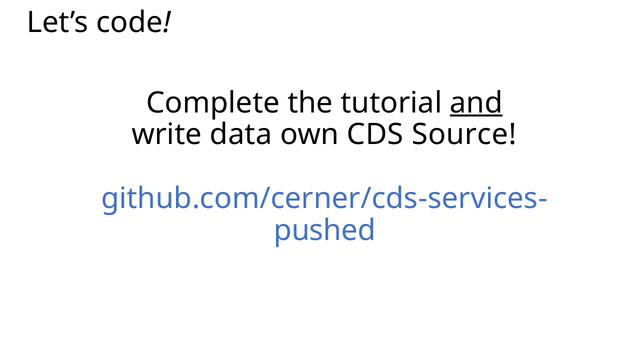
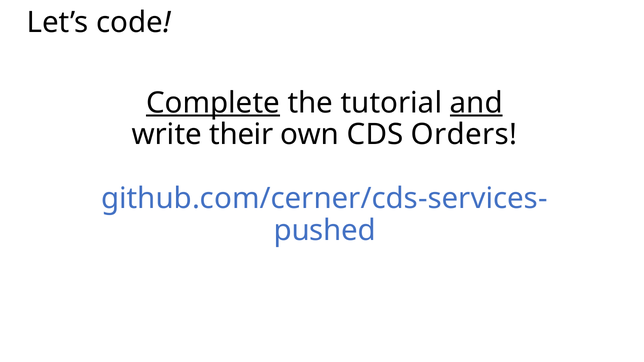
Complete underline: none -> present
data: data -> their
Source: Source -> Orders
